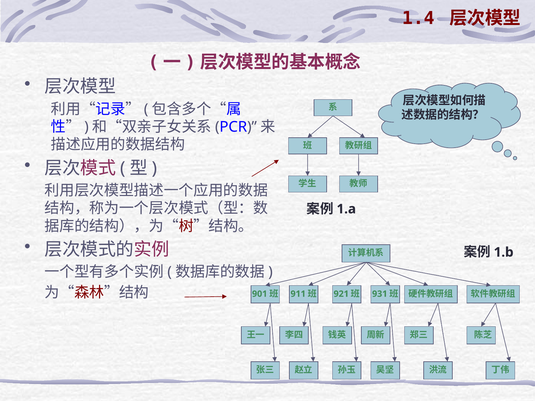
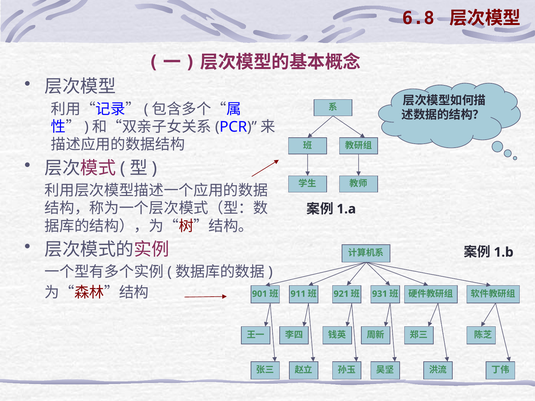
1.4: 1.4 -> 6.8
